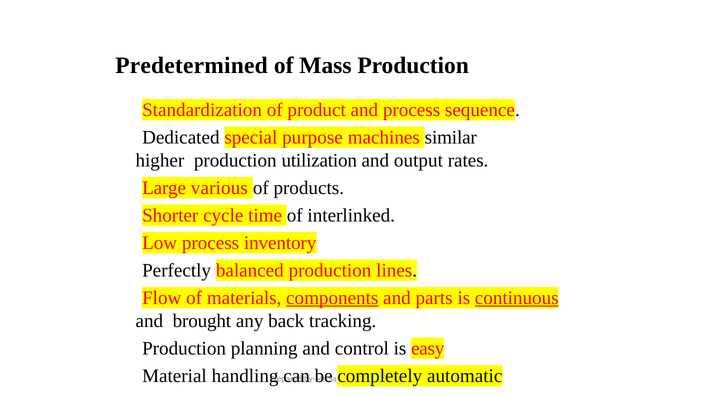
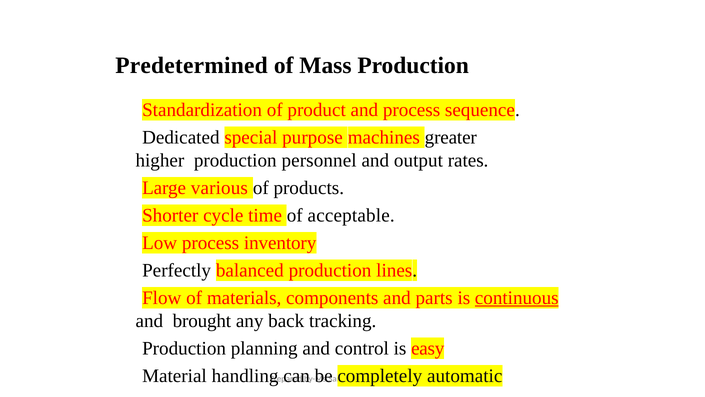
similar: similar -> greater
utilization: utilization -> personnel
interlinked: interlinked -> acceptable
components underline: present -> none
